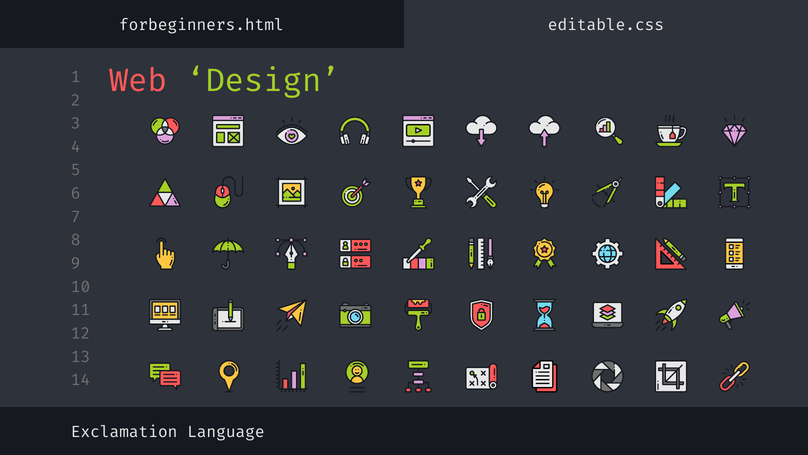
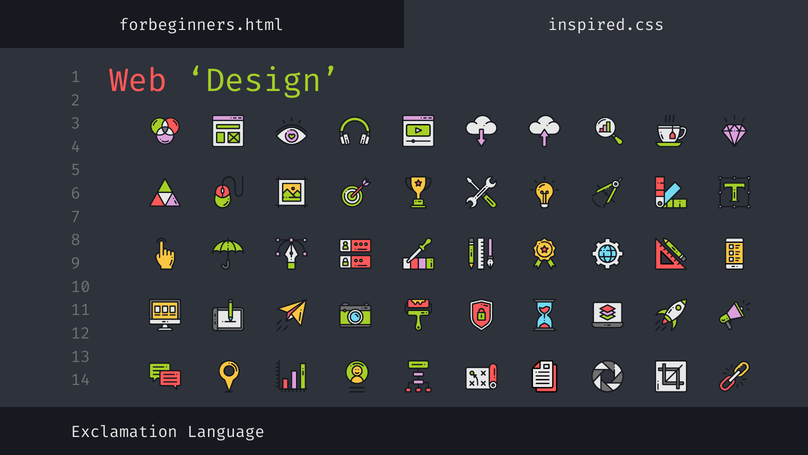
editable.css: editable.css -> inspired.css
